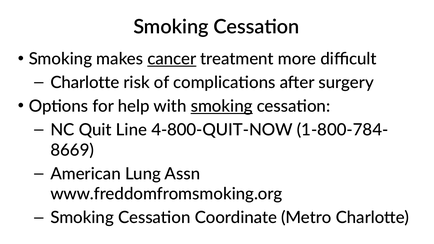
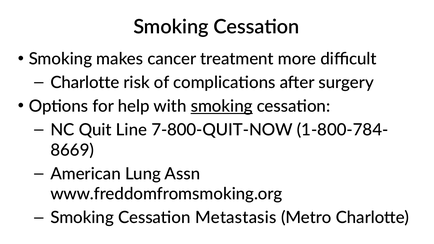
cancer underline: present -> none
4-800-QUIT-NOW: 4-800-QUIT-NOW -> 7-800-QUIT-NOW
Coordinate: Coordinate -> Metastasis
